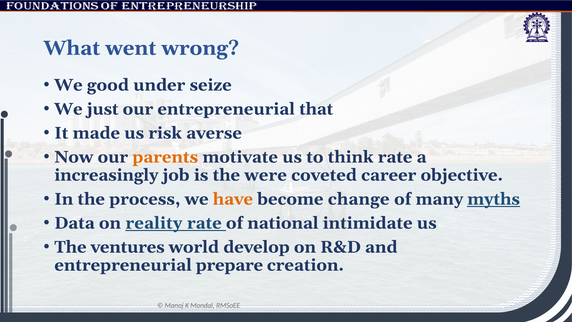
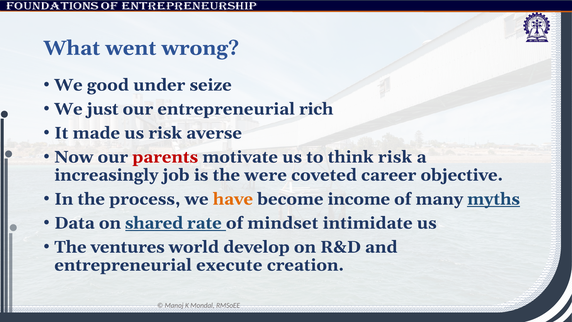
that: that -> rich
parents colour: orange -> red
think rate: rate -> risk
change: change -> income
reality: reality -> shared
national: national -> mindset
prepare: prepare -> execute
